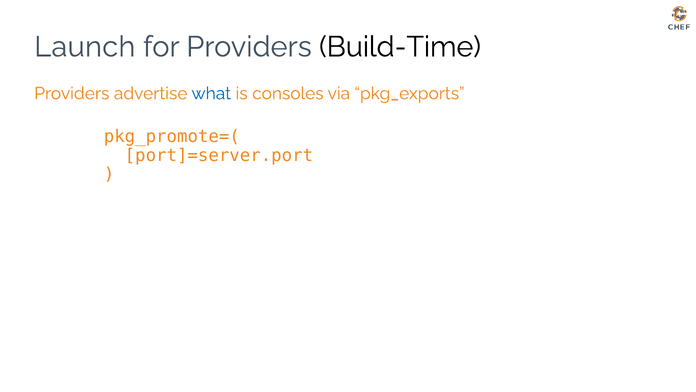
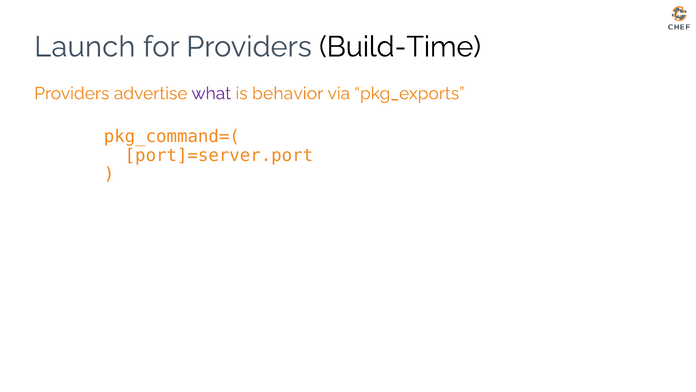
what colour: blue -> purple
consoles: consoles -> behavior
pkg_promote=(: pkg_promote=( -> pkg_command=(
